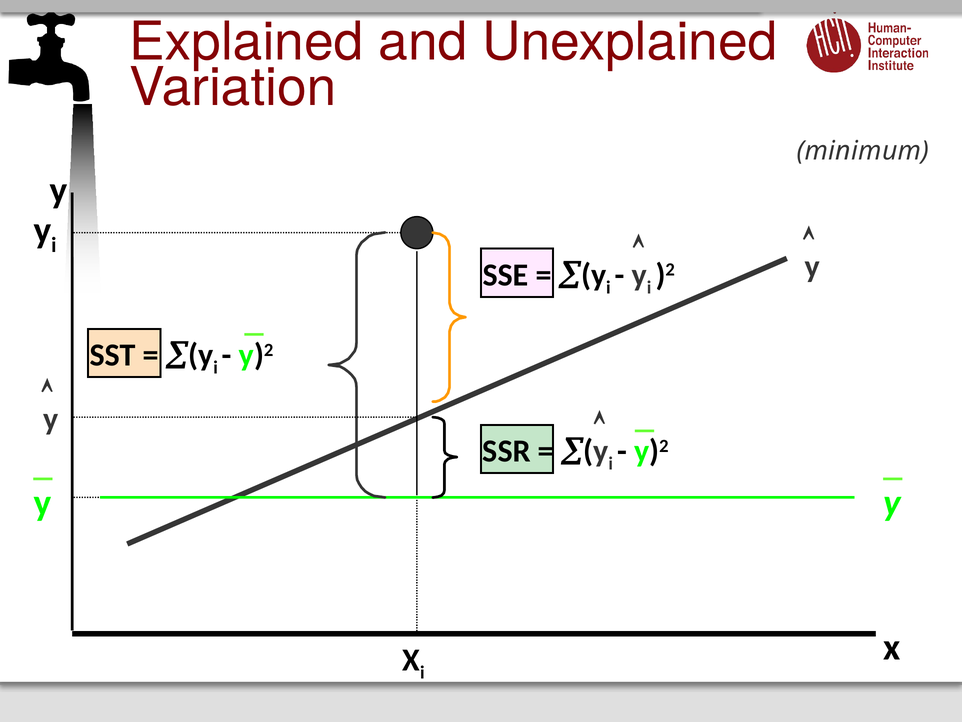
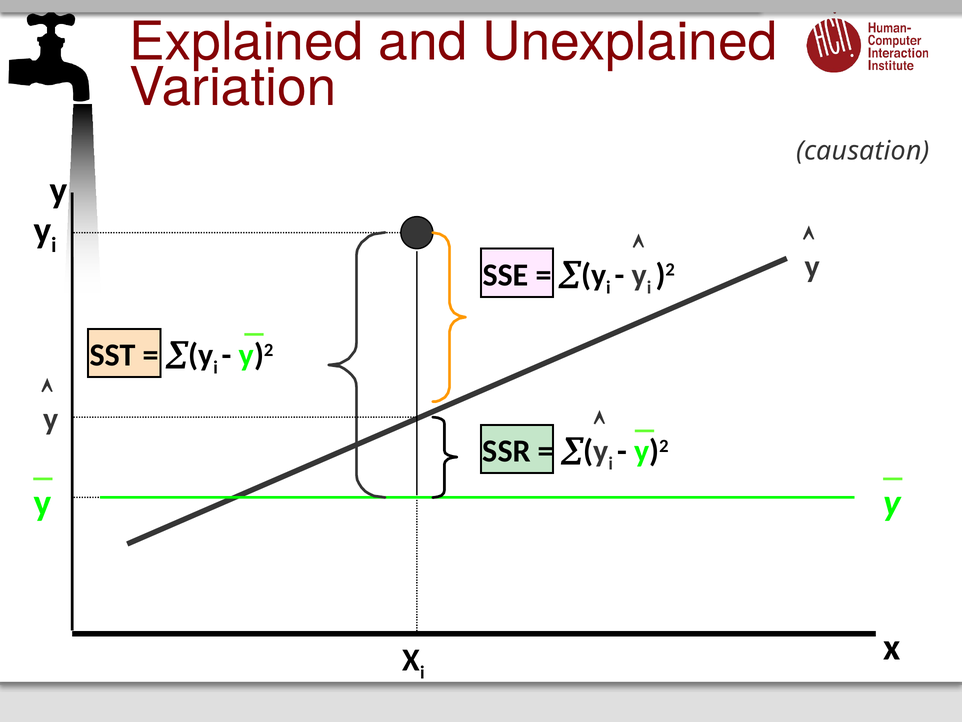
minimum: minimum -> causation
